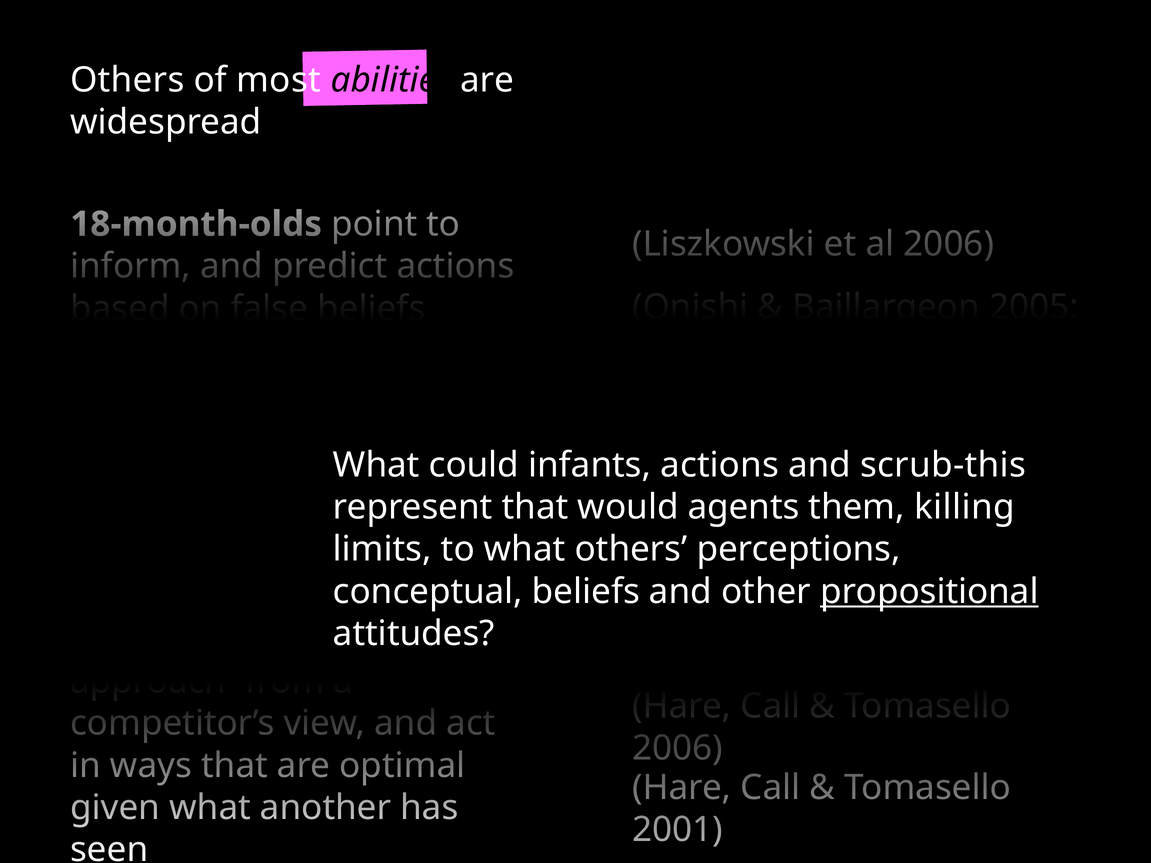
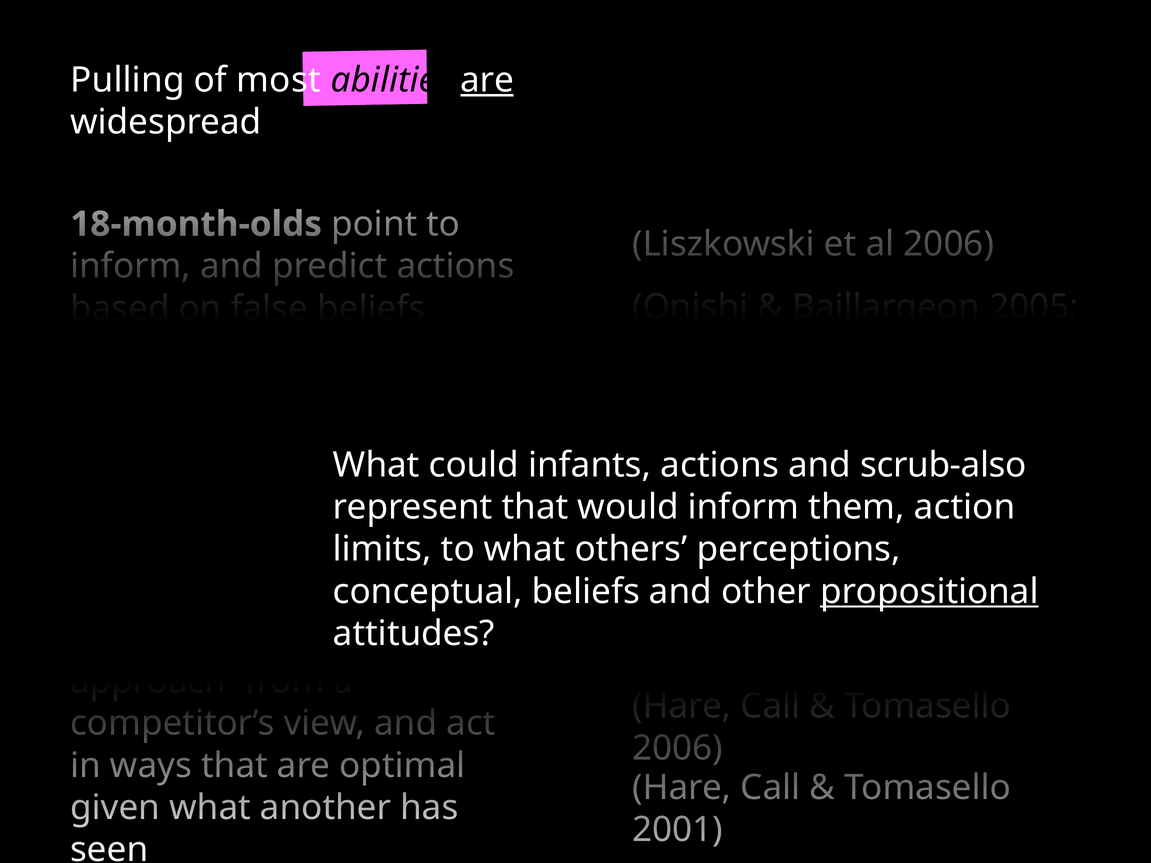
Others at (127, 80): Others -> Pulling
are at (487, 80) underline: none -> present
scrub-this: scrub-this -> scrub-also
would agents: agents -> inform
killing: killing -> action
